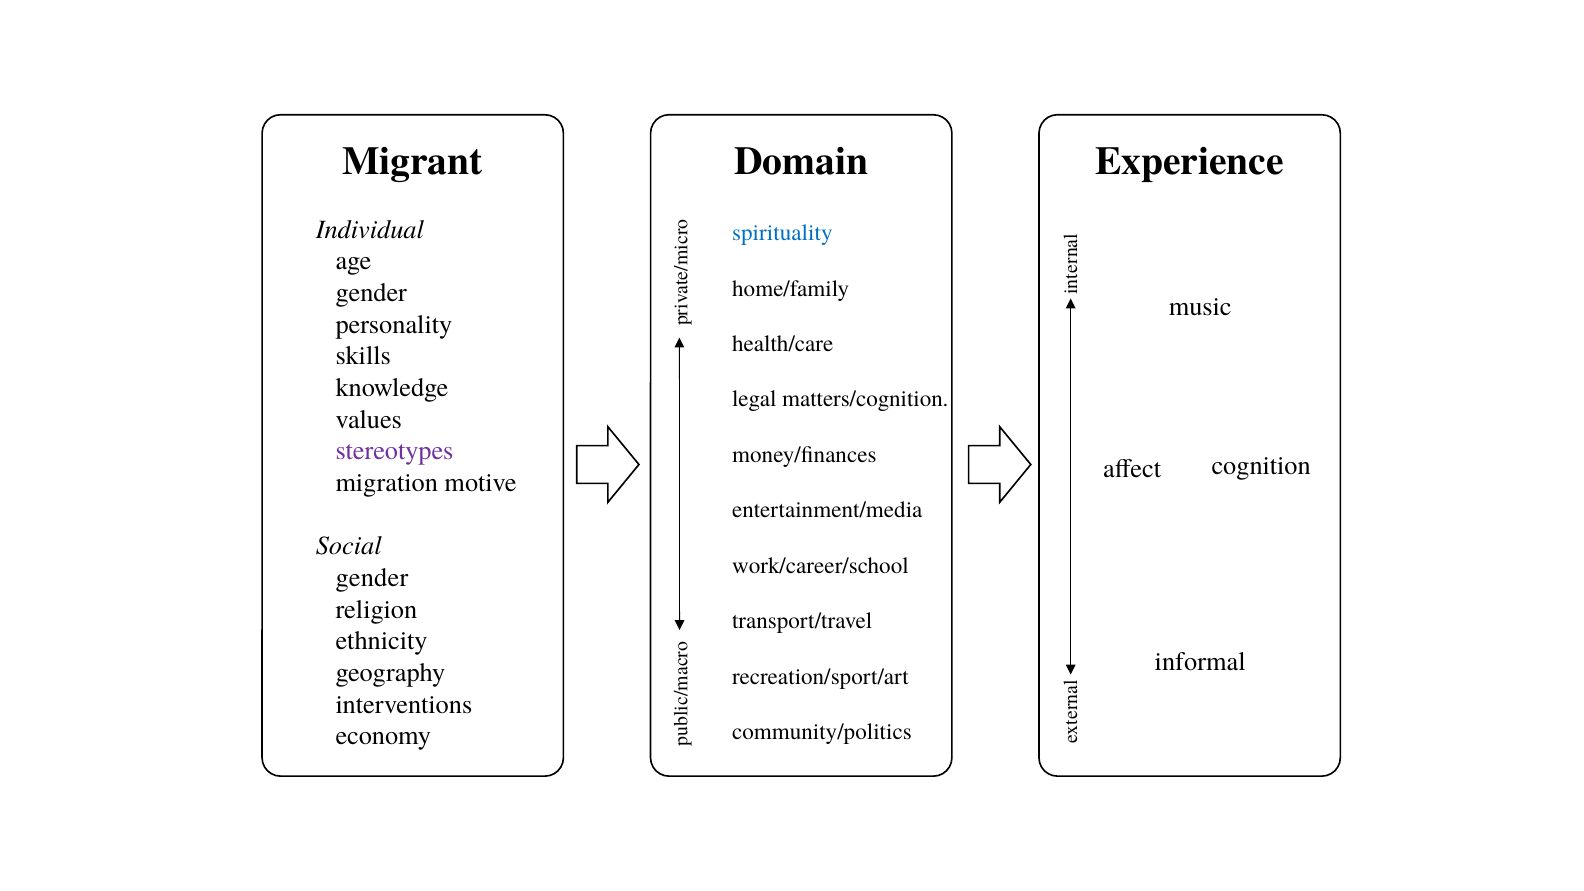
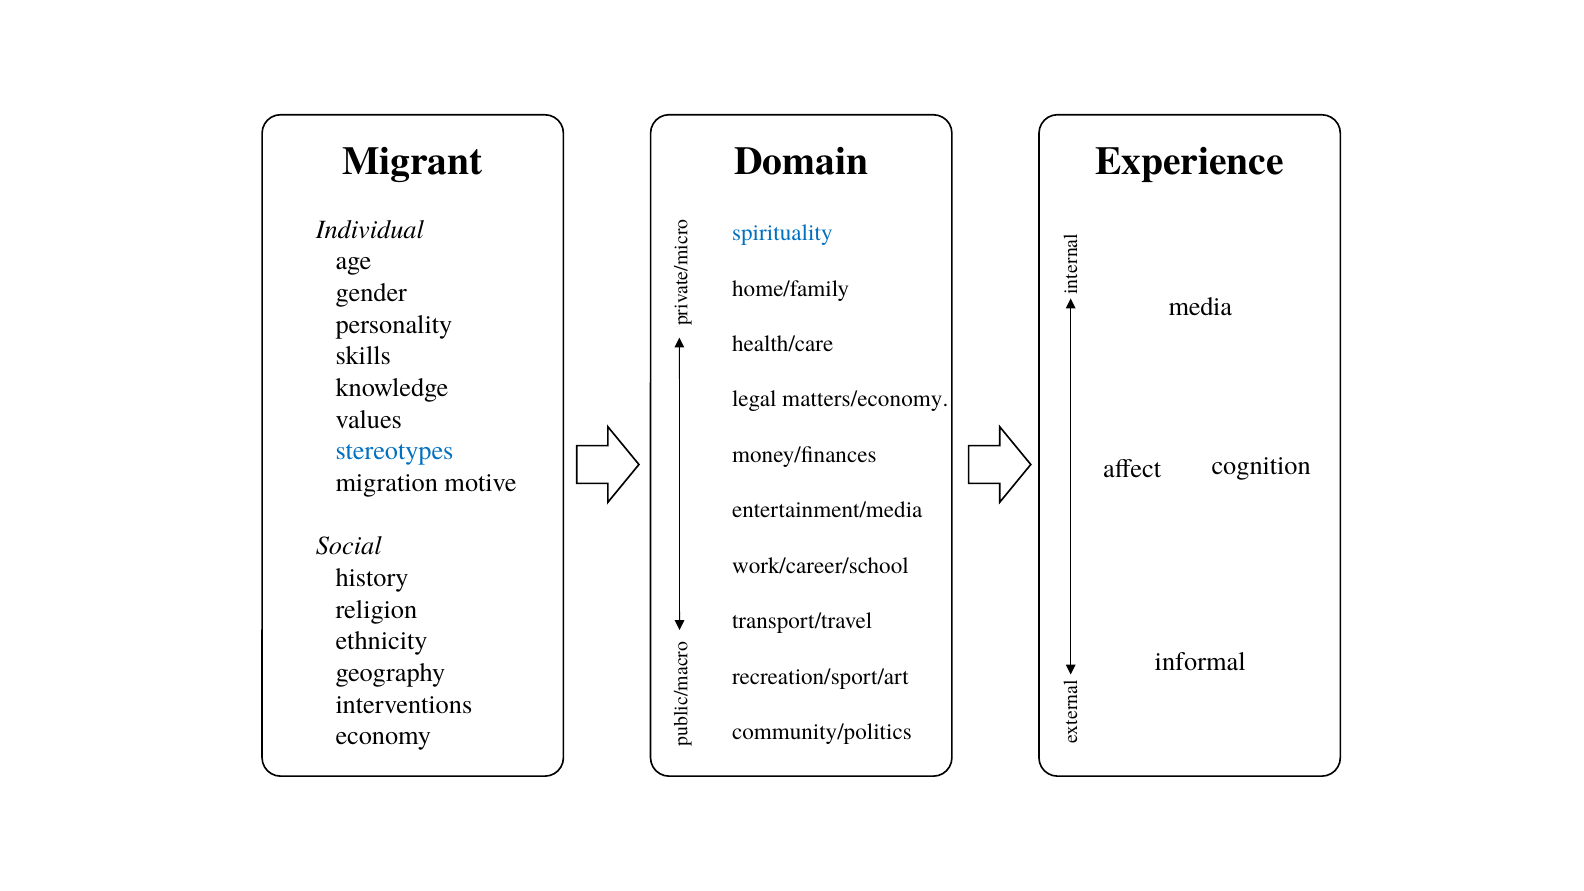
music: music -> media
matters/cognition: matters/cognition -> matters/economy
stereotypes colour: purple -> blue
gender at (372, 578): gender -> history
